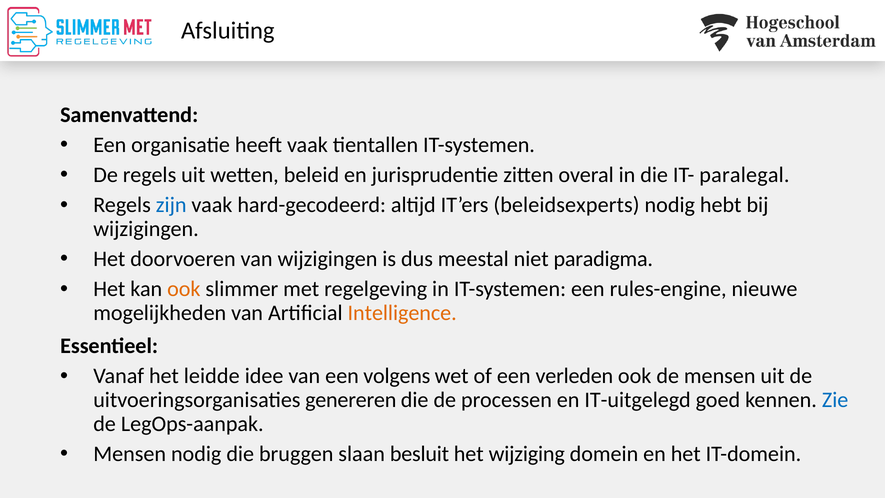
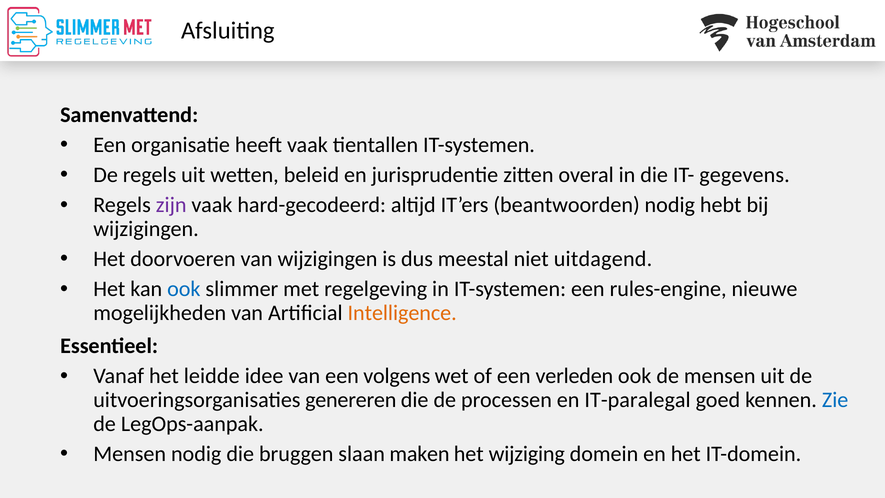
paralegal: paralegal -> gegevens
zijn colour: blue -> purple
beleidsexperts: beleidsexperts -> beantwoorden
paradigma: paradigma -> uitdagend
ook at (184, 289) colour: orange -> blue
IT-uitgelegd: IT-uitgelegd -> IT-paralegal
besluit: besluit -> maken
